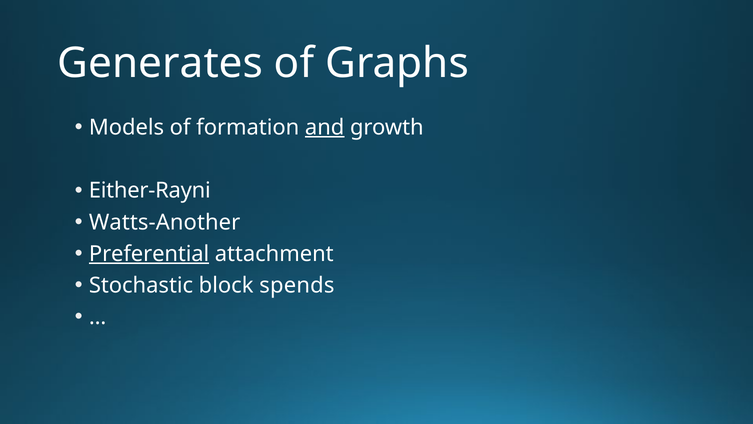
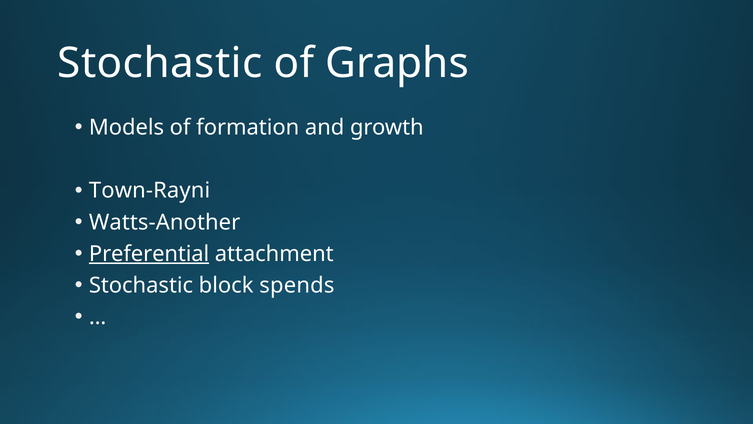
Generates at (160, 63): Generates -> Stochastic
and underline: present -> none
Either-Rayni: Either-Rayni -> Town-Rayni
